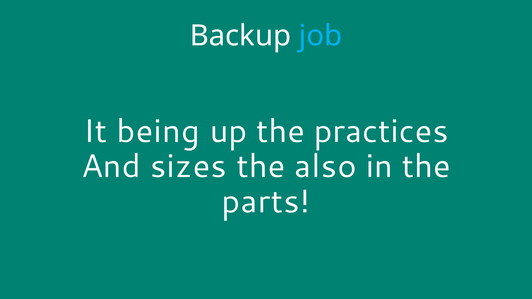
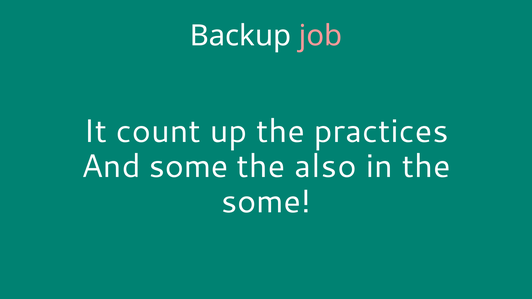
job colour: light blue -> pink
being: being -> count
And sizes: sizes -> some
parts at (266, 202): parts -> some
